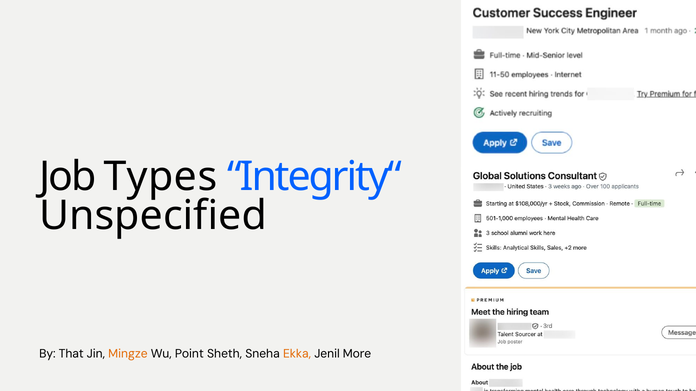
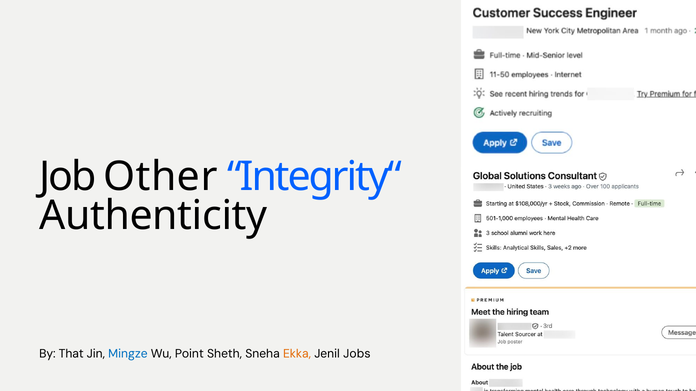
Types: Types -> Other
Unspecified: Unspecified -> Authenticity
Mingze colour: orange -> blue
More: More -> Jobs
